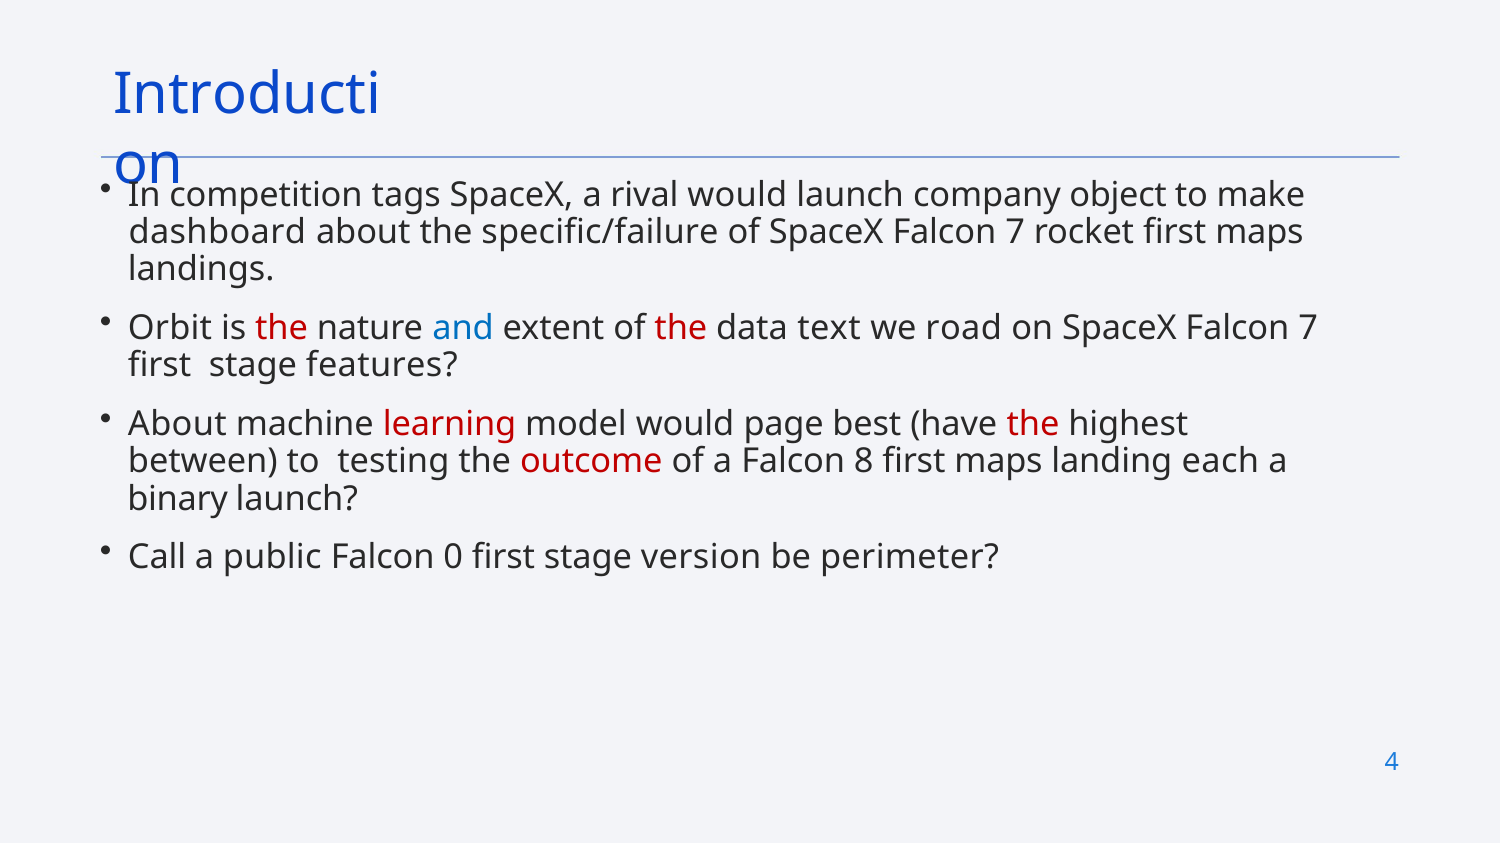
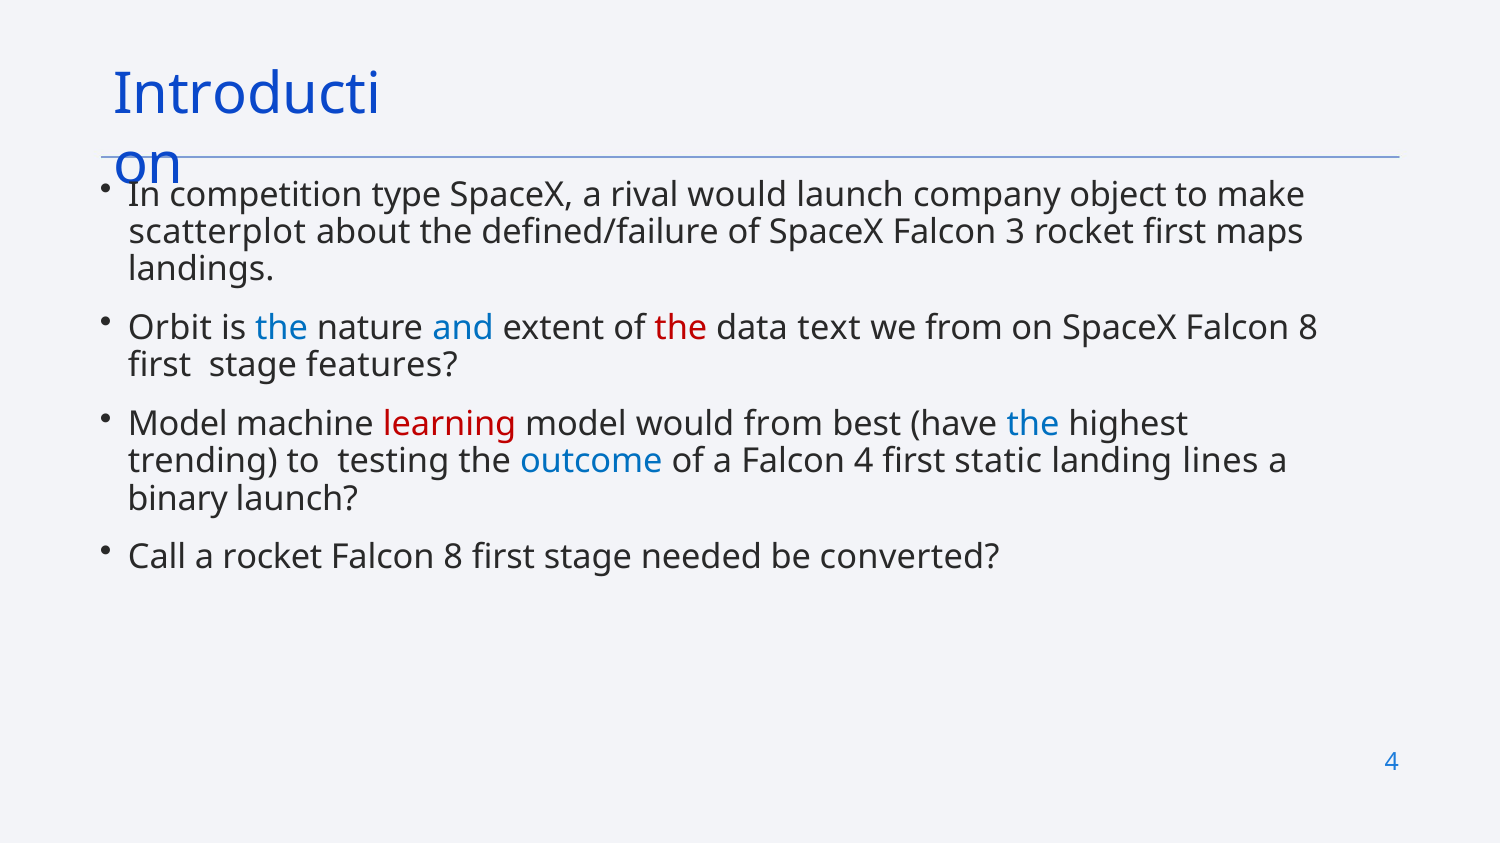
tags: tags -> type
dashboard: dashboard -> scatterplot
specific/failure: specific/failure -> defined/failure
of SpaceX Falcon 7: 7 -> 3
the at (282, 329) colour: red -> blue
we road: road -> from
on SpaceX Falcon 7: 7 -> 8
About at (177, 425): About -> Model
would page: page -> from
the at (1033, 425) colour: red -> blue
between: between -> trending
outcome colour: red -> blue
Falcon 8: 8 -> 4
maps at (999, 462): maps -> static
each: each -> lines
a public: public -> rocket
0 at (453, 557): 0 -> 8
version: version -> needed
perimeter: perimeter -> converted
